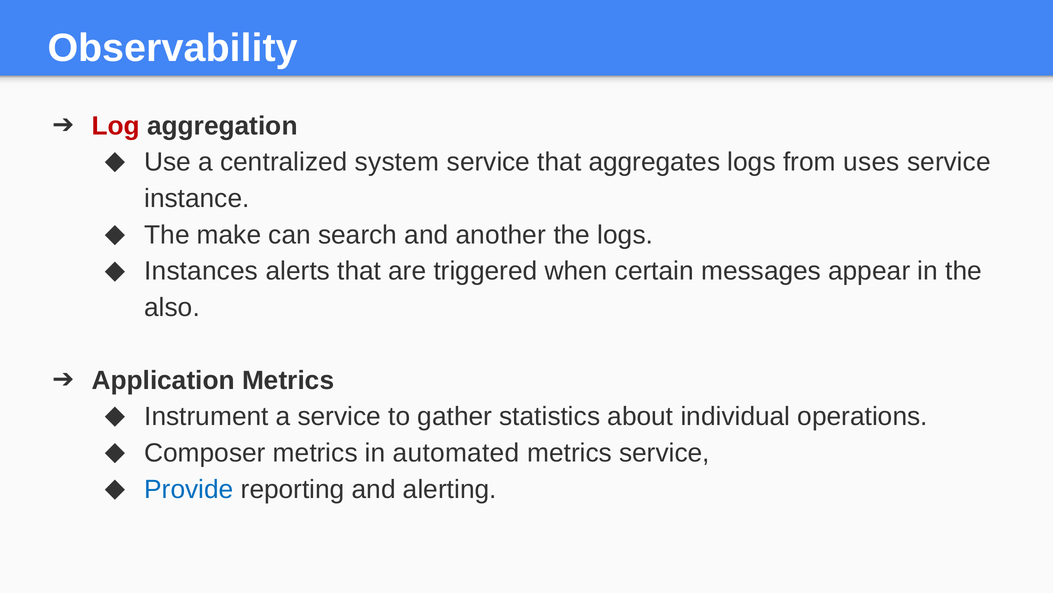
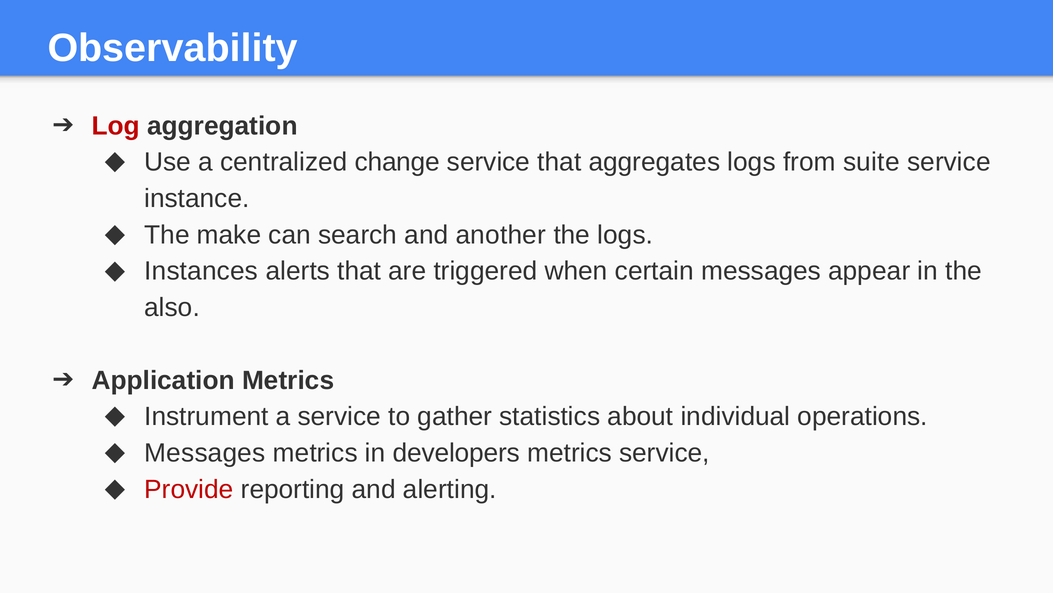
system: system -> change
uses: uses -> suite
Composer at (205, 453): Composer -> Messages
automated: automated -> developers
Provide colour: blue -> red
